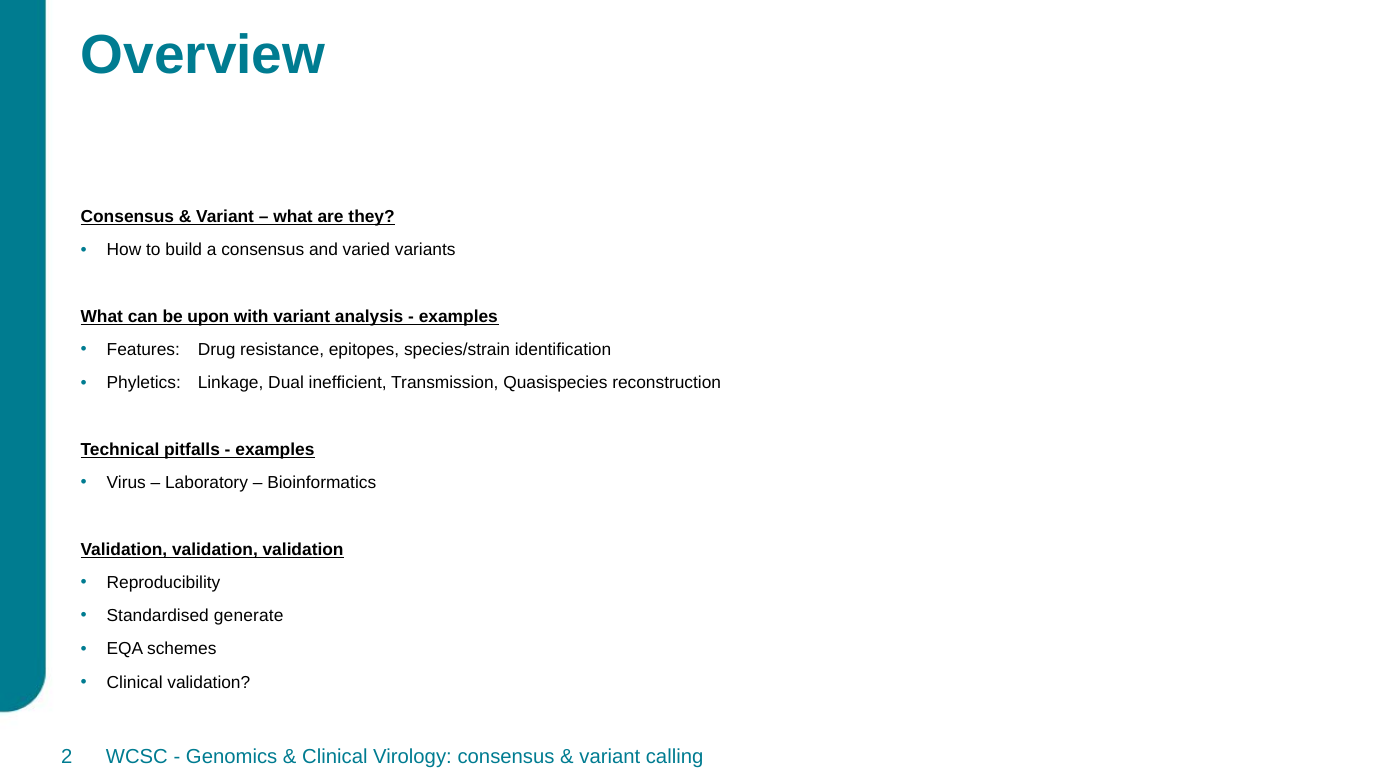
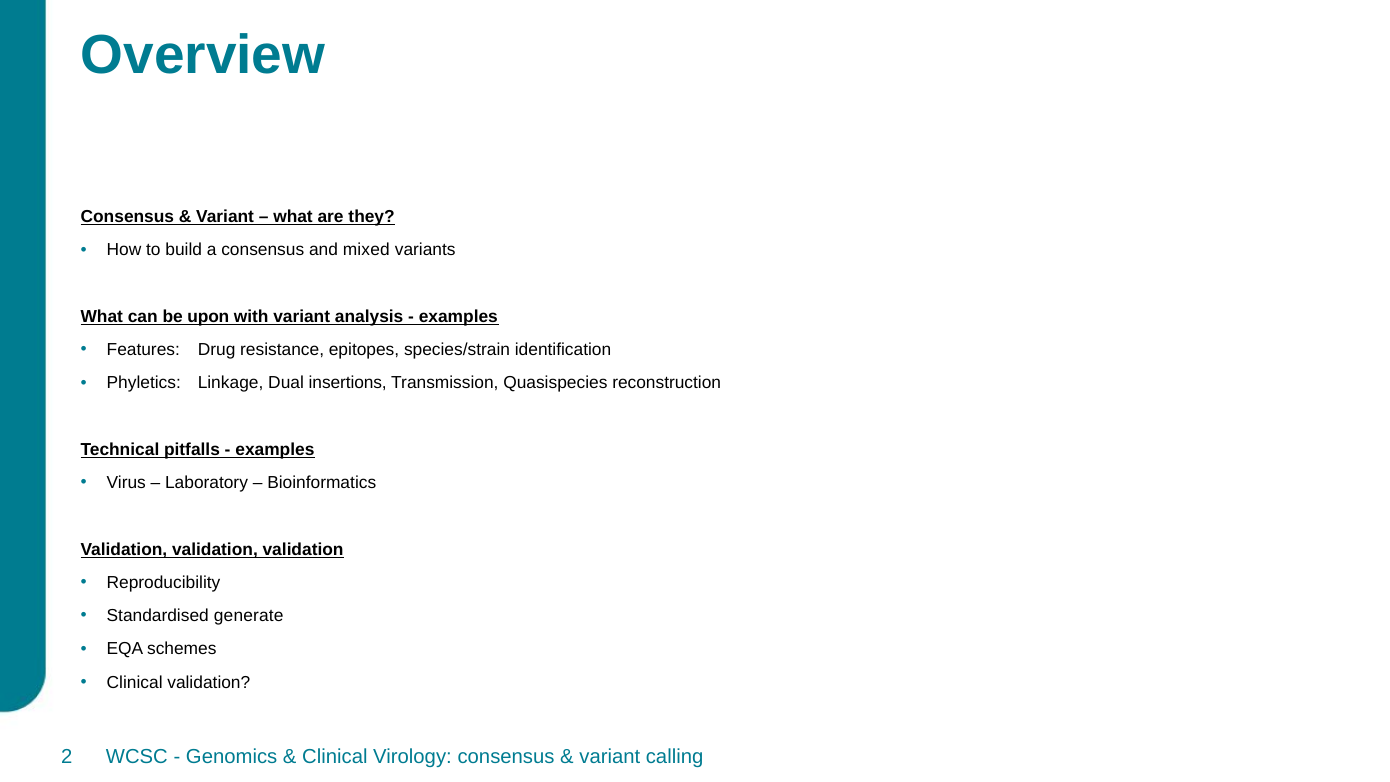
varied: varied -> mixed
inefficient: inefficient -> insertions
